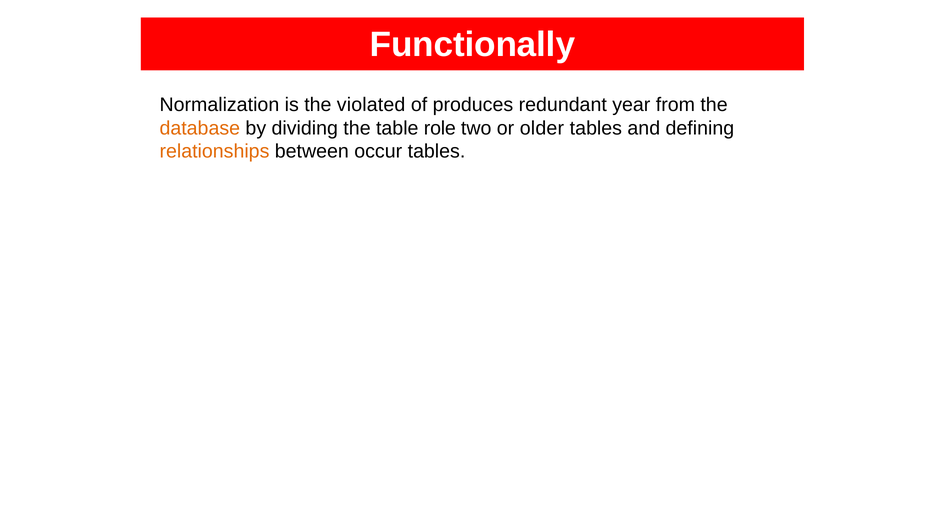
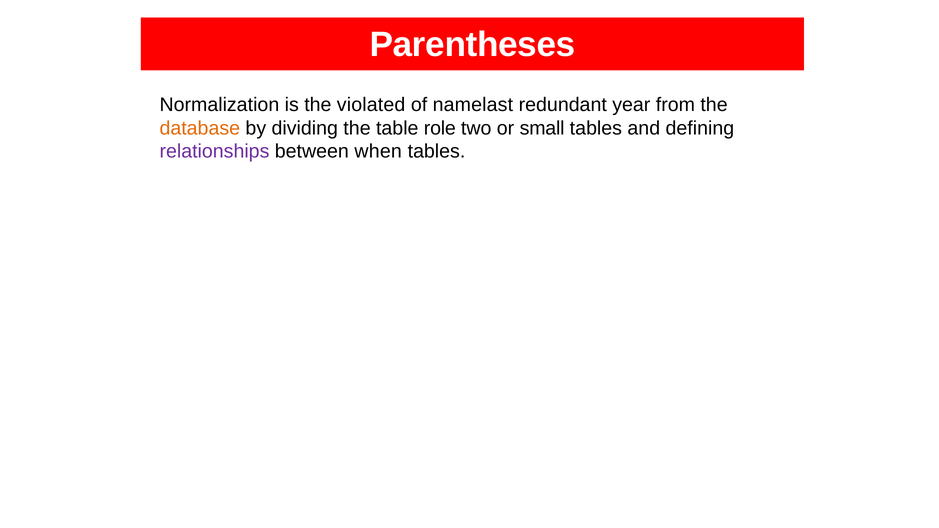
Functionally: Functionally -> Parentheses
produces: produces -> namelast
older: older -> small
relationships colour: orange -> purple
occur: occur -> when
